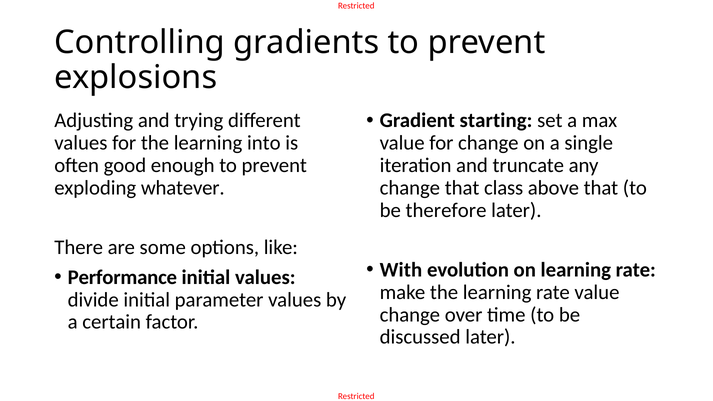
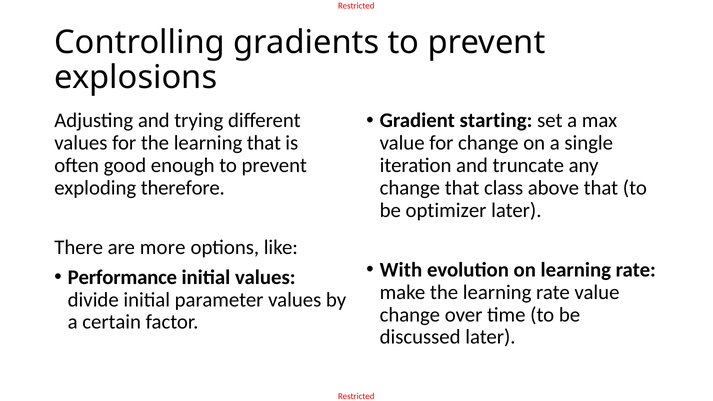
learning into: into -> that
whatever: whatever -> therefore
therefore: therefore -> optimizer
some: some -> more
